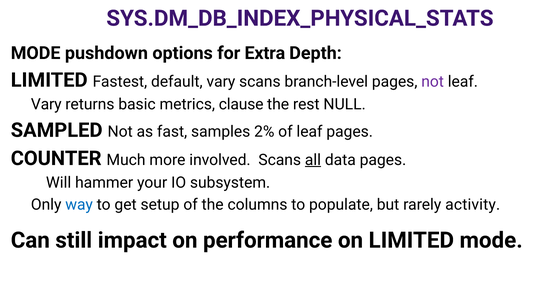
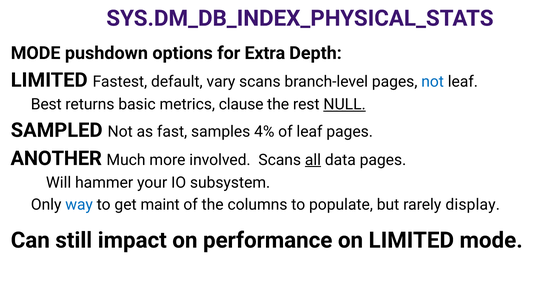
not at (433, 82) colour: purple -> blue
Vary at (46, 104): Vary -> Best
NULL underline: none -> present
2%: 2% -> 4%
COUNTER: COUNTER -> ANOTHER
setup: setup -> maint
activity: activity -> display
